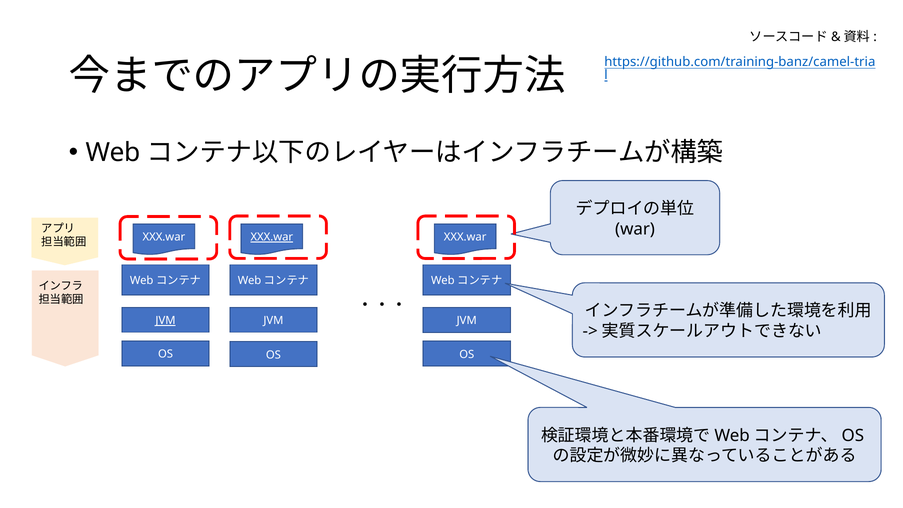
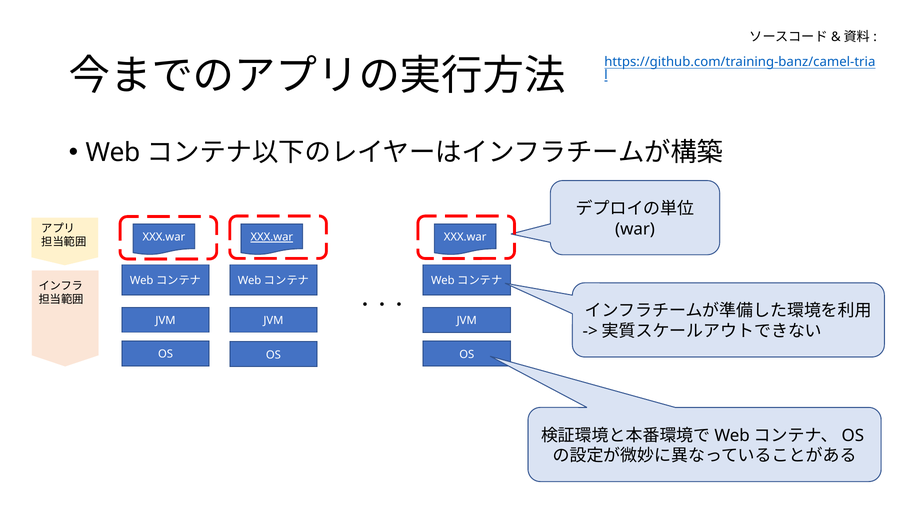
JVM at (166, 321) underline: present -> none
